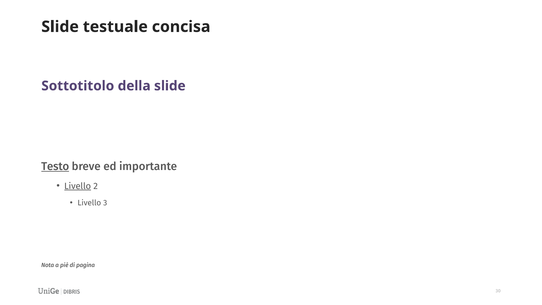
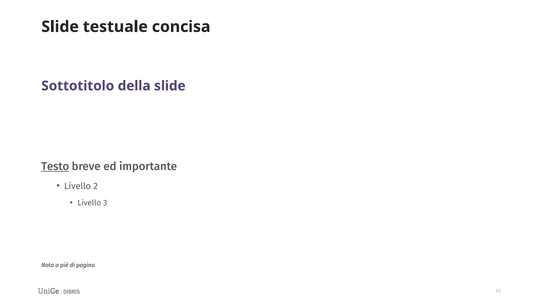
Livello at (78, 186) underline: present -> none
